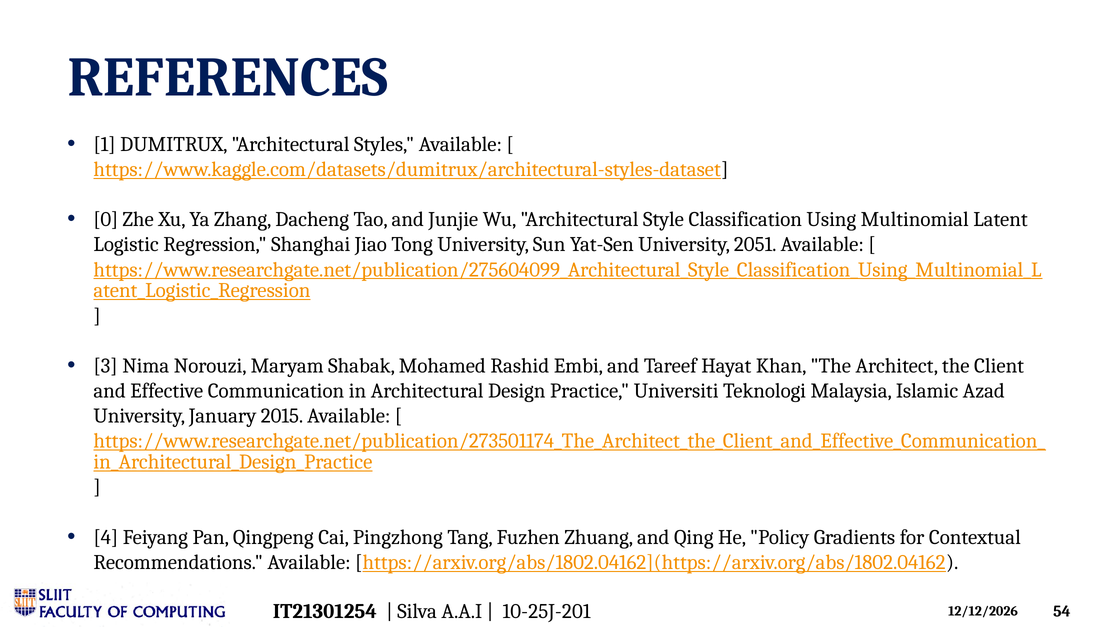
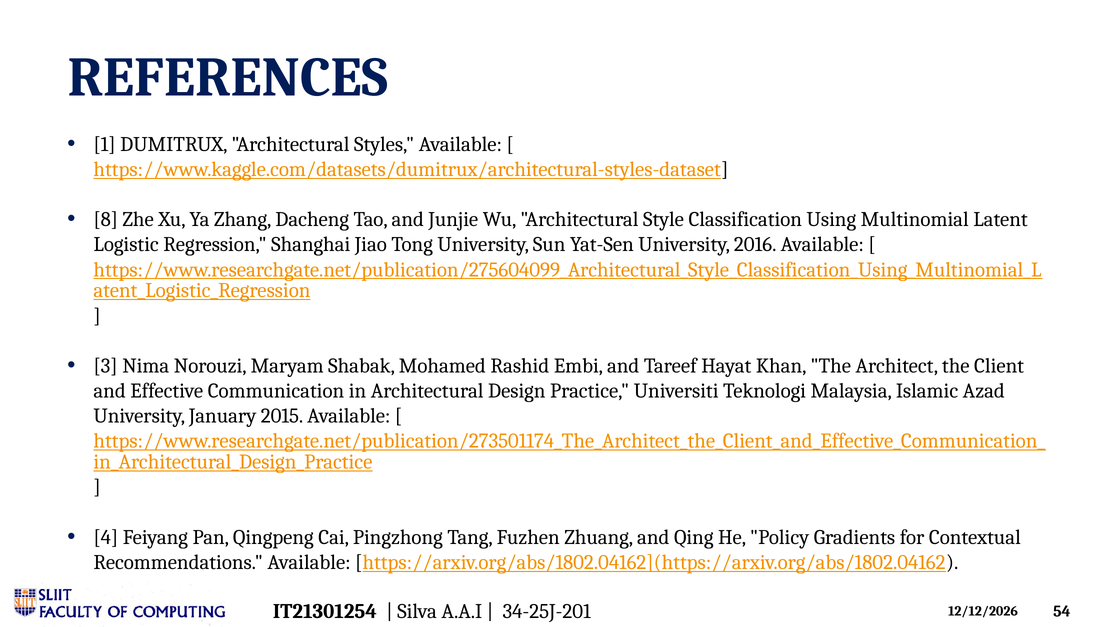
0: 0 -> 8
2051: 2051 -> 2016
10-25J-201: 10-25J-201 -> 34-25J-201
